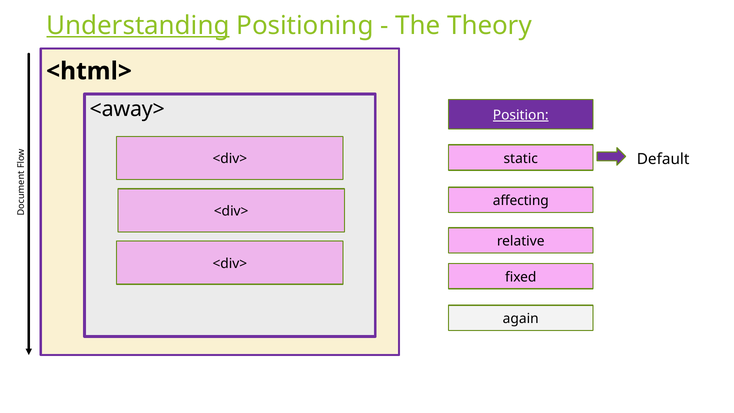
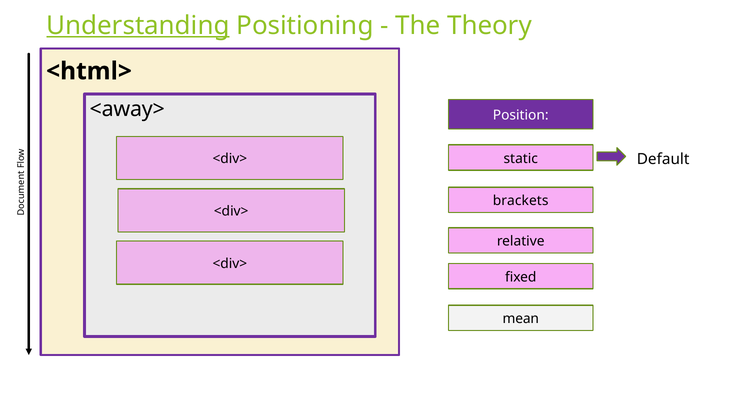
Position underline: present -> none
affecting: affecting -> brackets
again: again -> mean
